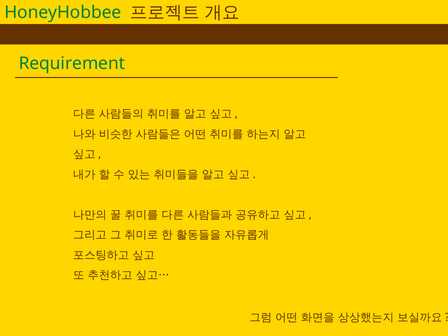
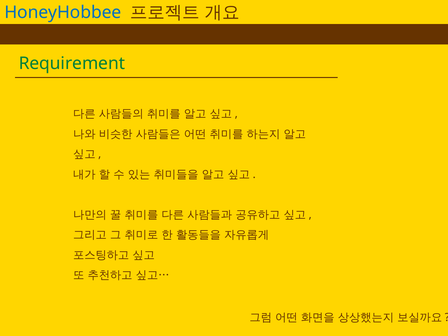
HoneyHobbee colour: green -> blue
